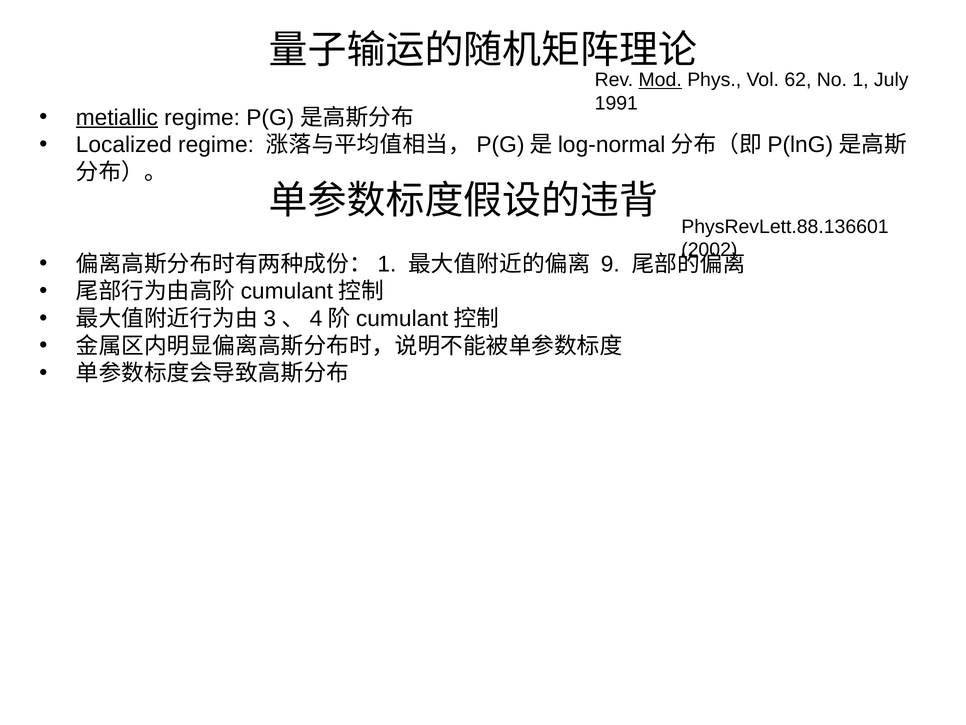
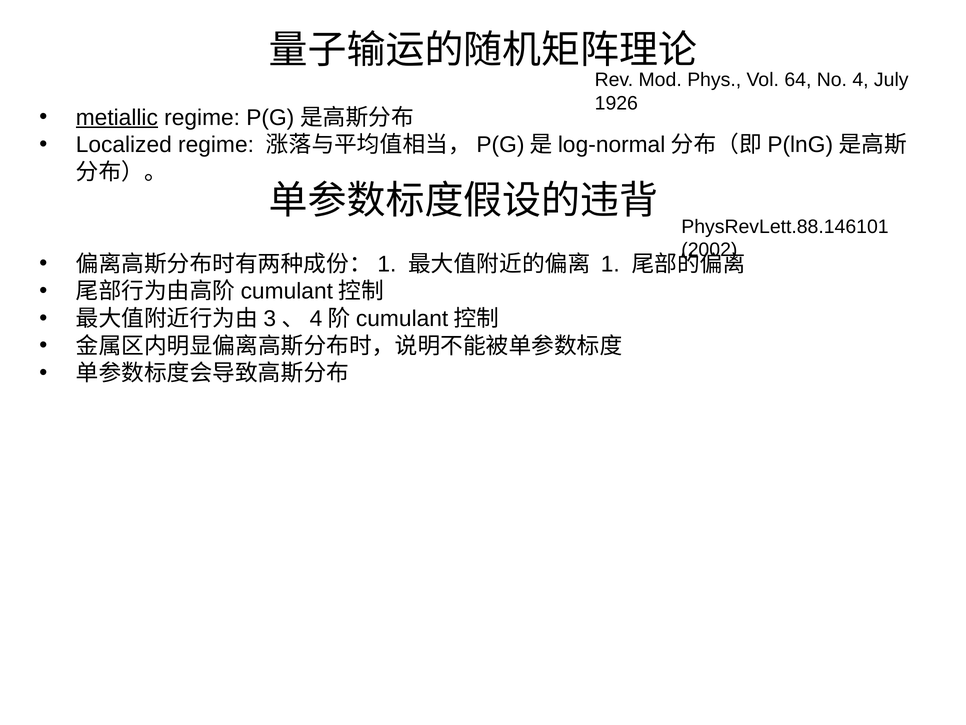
Mod underline: present -> none
62: 62 -> 64
1: 1 -> 4
1991: 1991 -> 1926
PhysRevLett.88.136601: PhysRevLett.88.136601 -> PhysRevLett.88.146101
9: 9 -> 1
